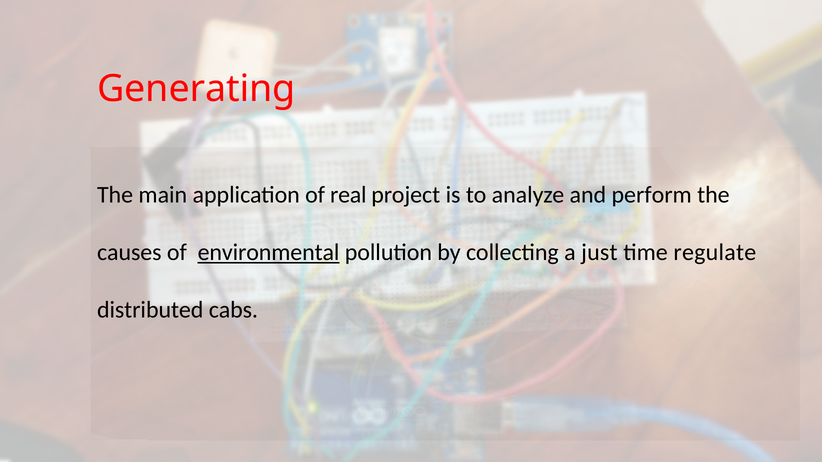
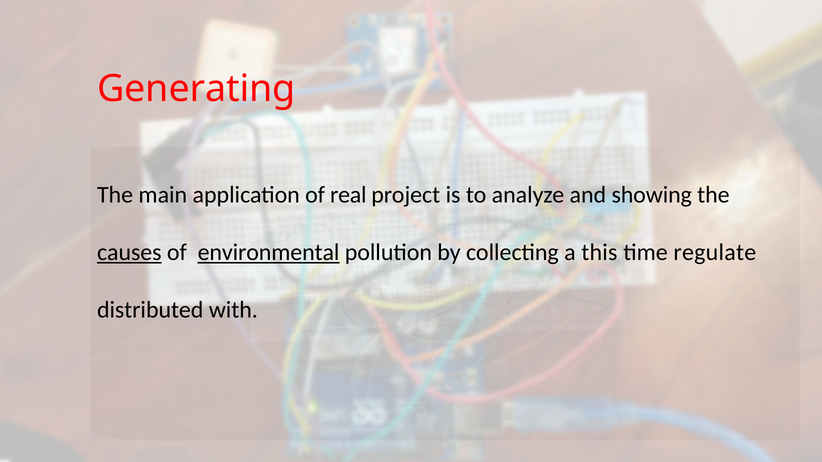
perform: perform -> showing
causes underline: none -> present
just: just -> this
cabs: cabs -> with
